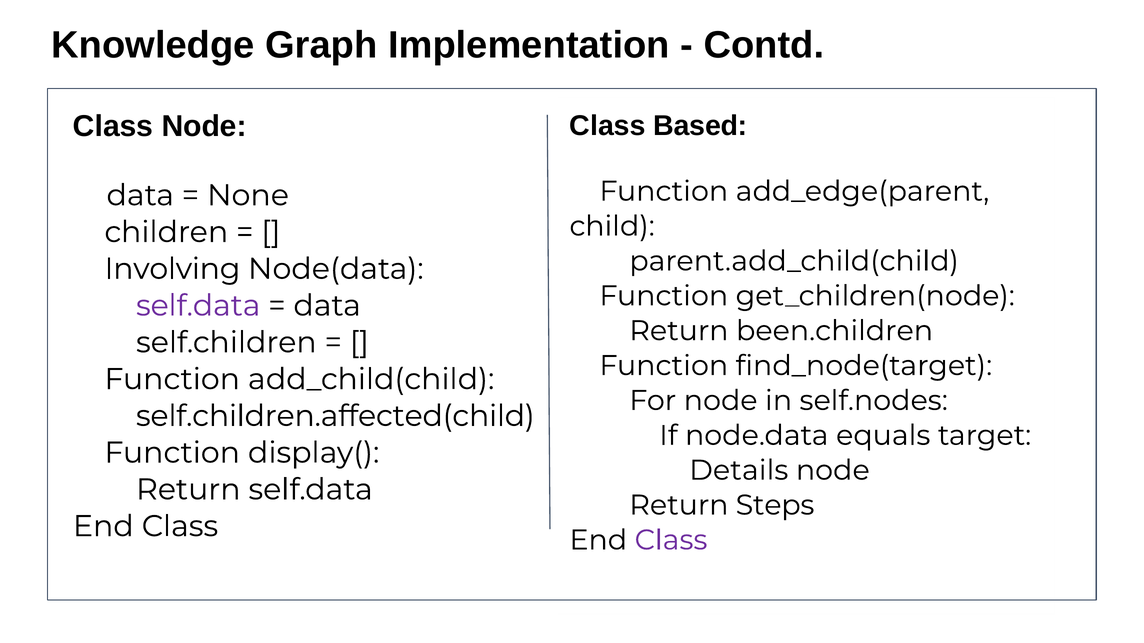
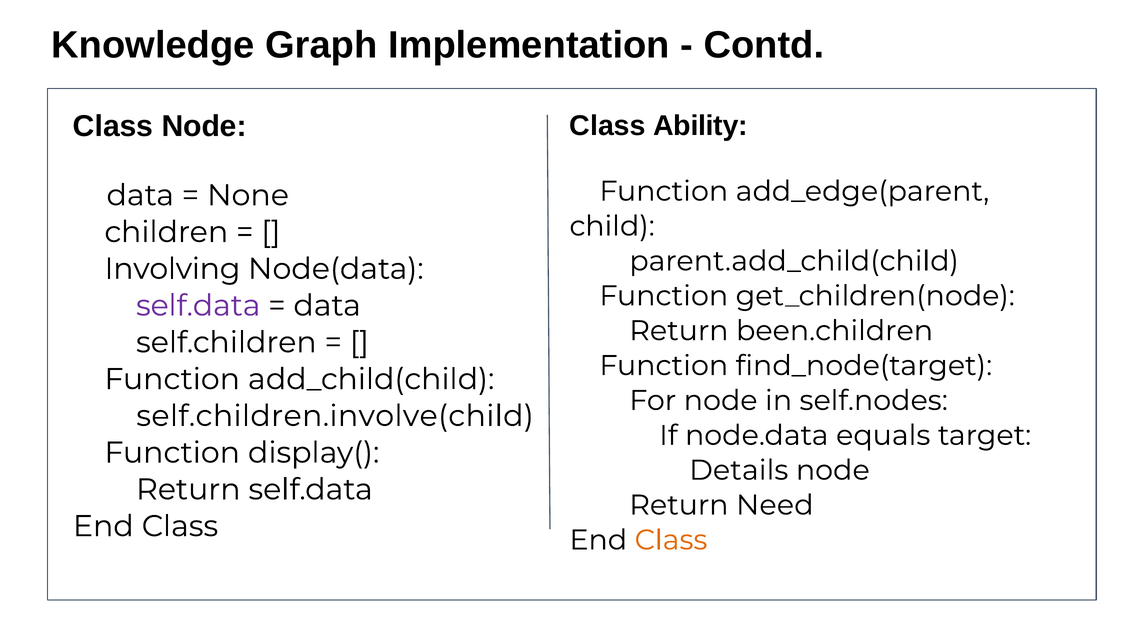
Based: Based -> Ability
self.children.affected(child: self.children.affected(child -> self.children.involve(child
Steps: Steps -> Need
Class at (671, 540) colour: purple -> orange
